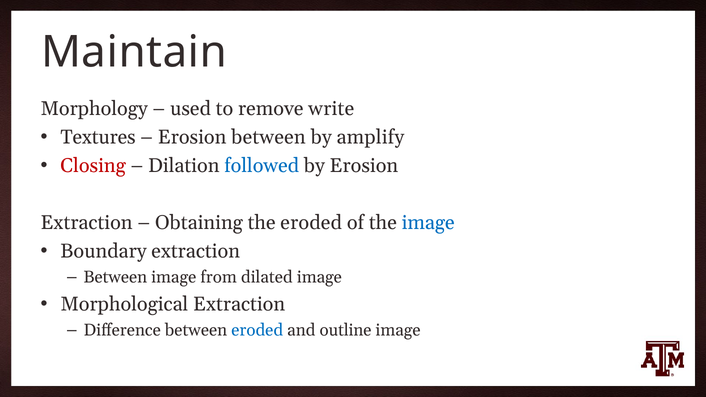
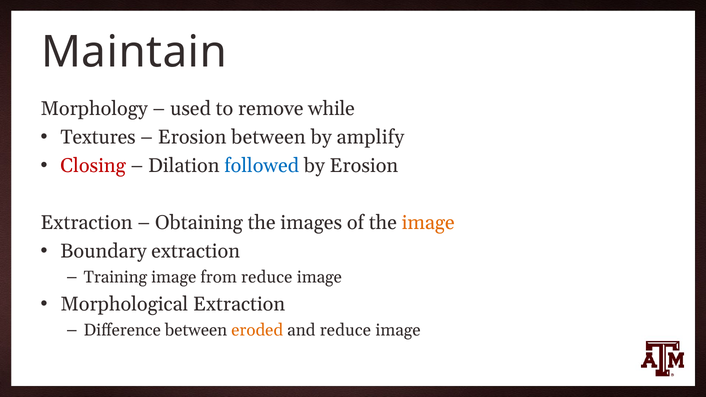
write: write -> while
the eroded: eroded -> images
image at (428, 223) colour: blue -> orange
Between at (115, 277): Between -> Training
from dilated: dilated -> reduce
eroded at (257, 330) colour: blue -> orange
and outline: outline -> reduce
